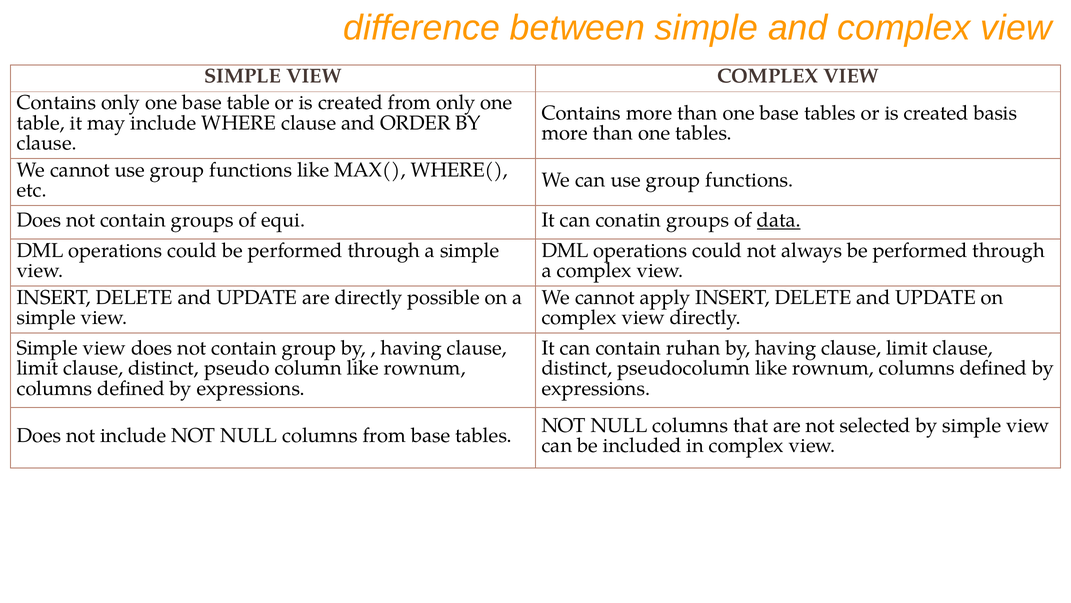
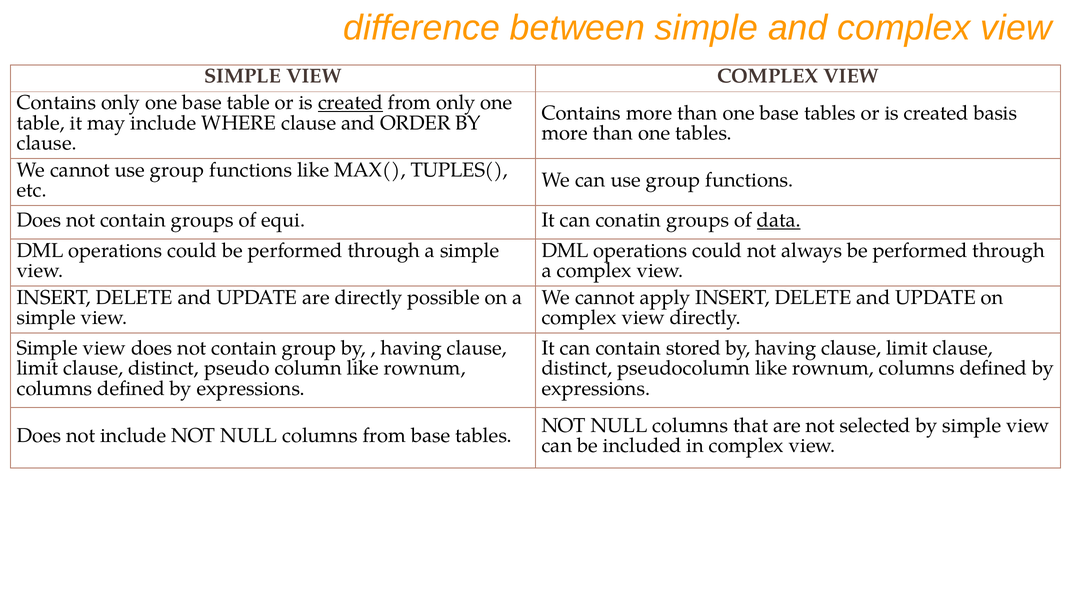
created at (351, 103) underline: none -> present
WHERE(: WHERE( -> TUPLES(
ruhan: ruhan -> stored
